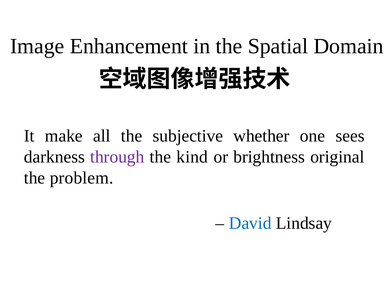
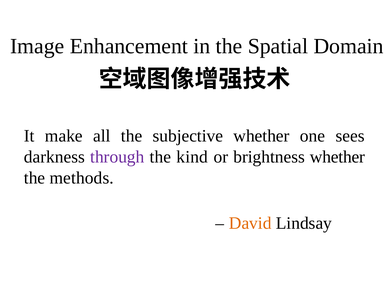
brightness original: original -> whether
problem: problem -> methods
David colour: blue -> orange
